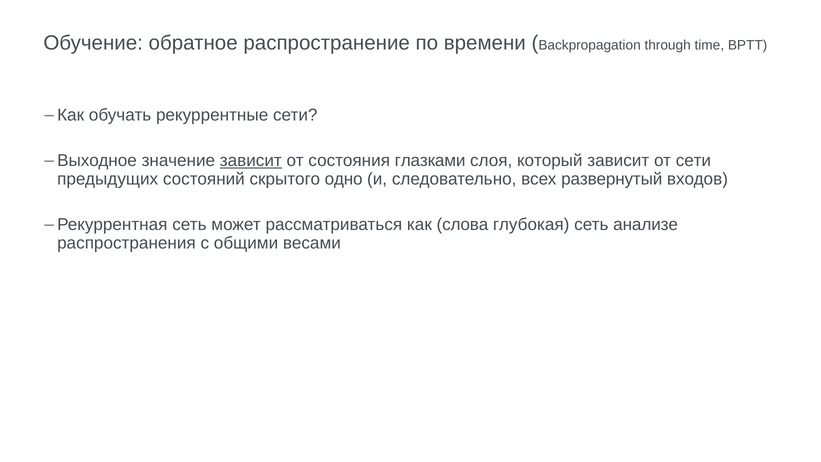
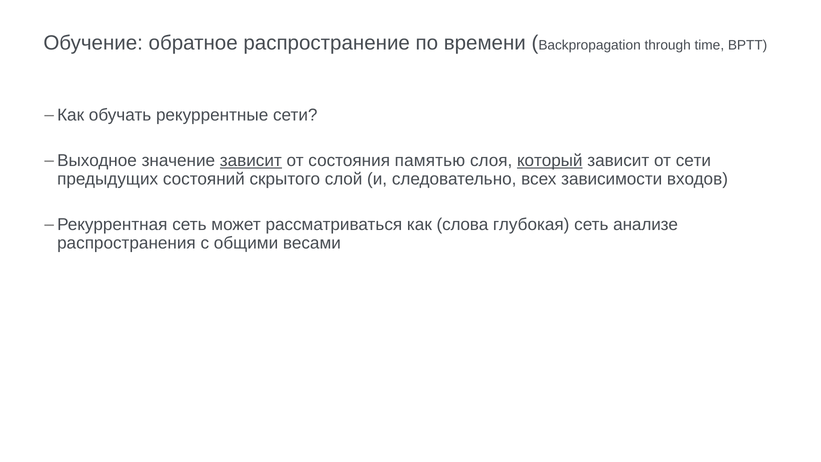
глазками: глазками -> памятью
который underline: none -> present
одно: одно -> слой
развернутый: развернутый -> зависимости
